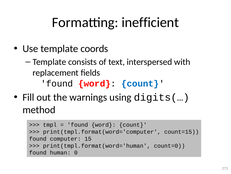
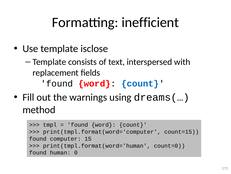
coords: coords -> isclose
digits(…: digits(… -> dreams(…
